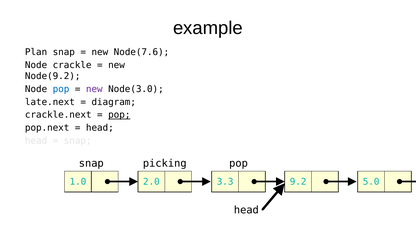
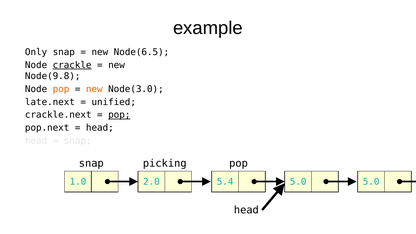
Plan: Plan -> Only
Node(7.6: Node(7.6 -> Node(6.5
crackle underline: none -> present
Node(9.2: Node(9.2 -> Node(9.8
pop at (61, 89) colour: blue -> orange
new at (94, 89) colour: purple -> orange
diagram: diagram -> unified
3.3: 3.3 -> 5.4
9.2 at (298, 182): 9.2 -> 5.0
